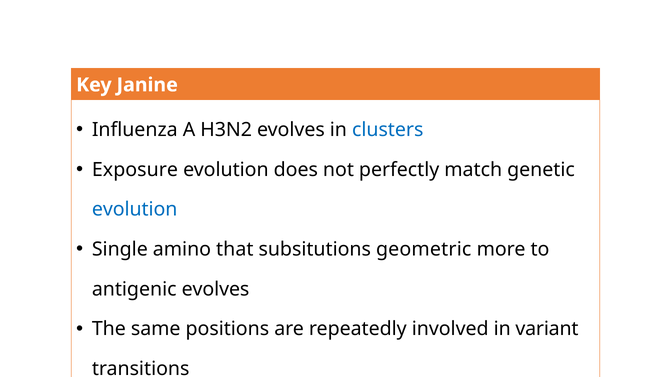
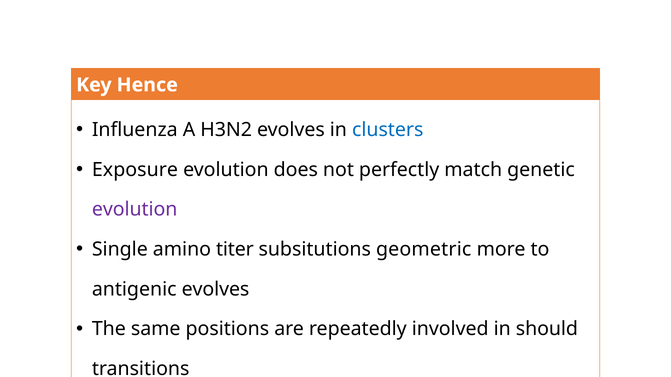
Janine: Janine -> Hence
evolution at (135, 210) colour: blue -> purple
that: that -> titer
variant: variant -> should
